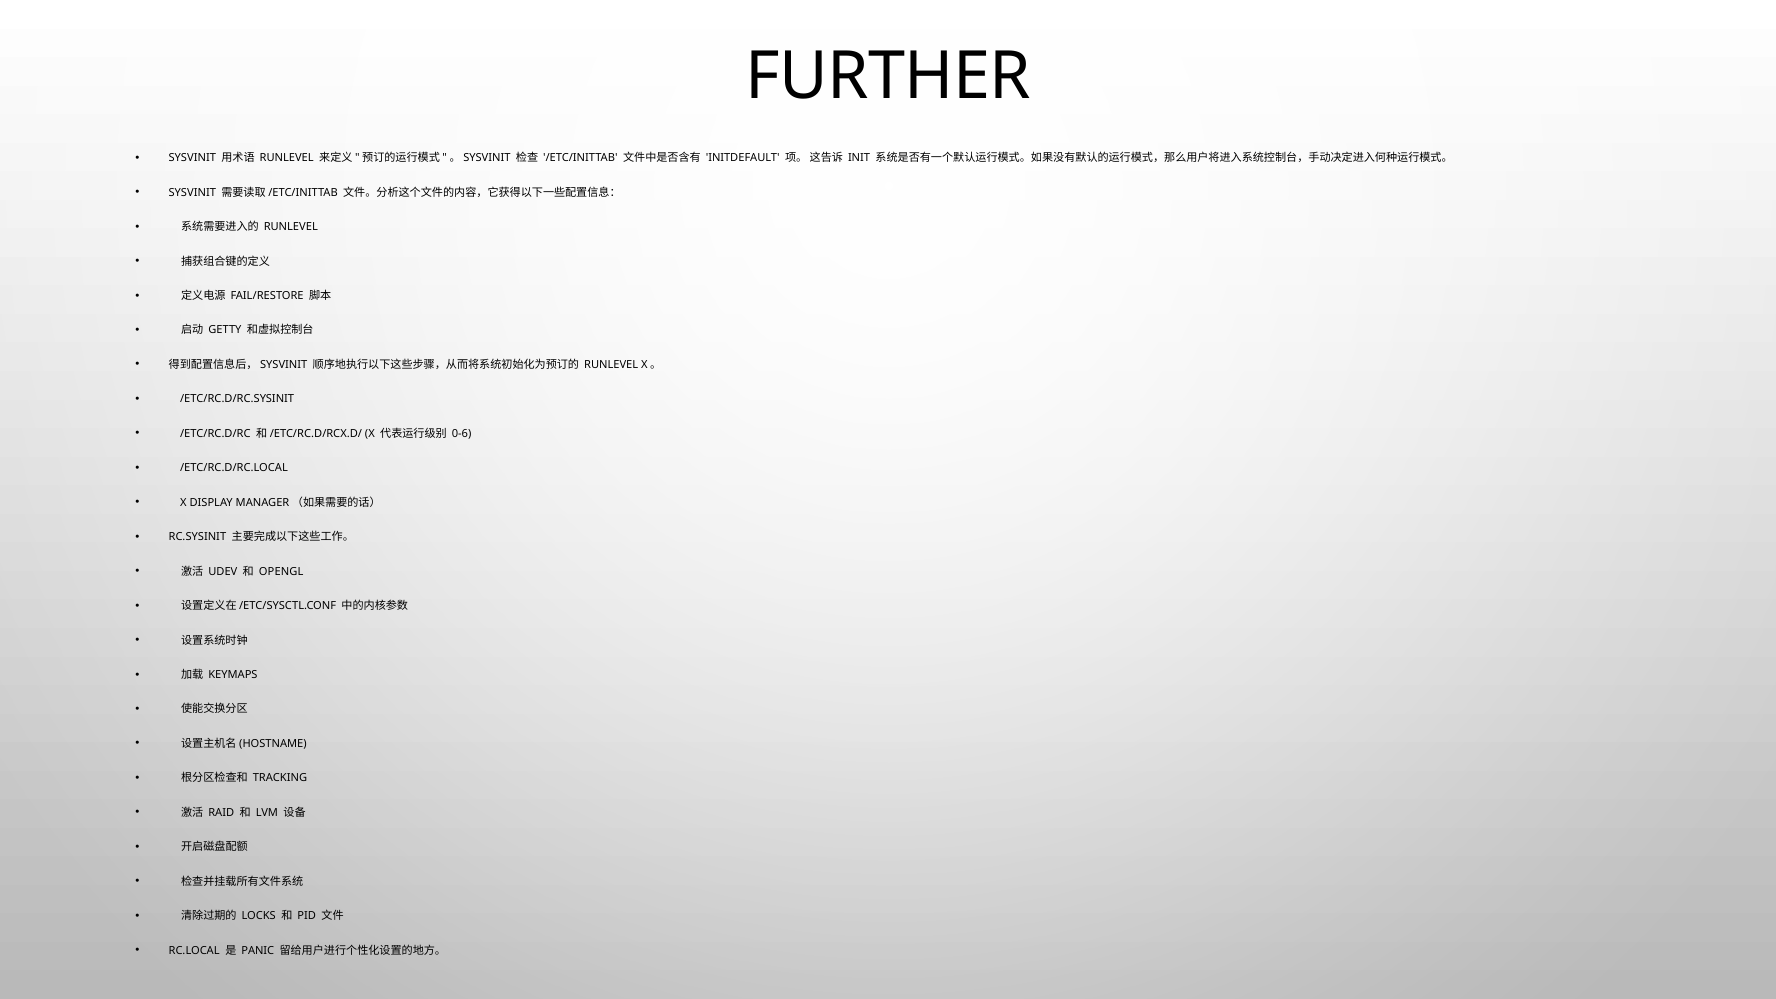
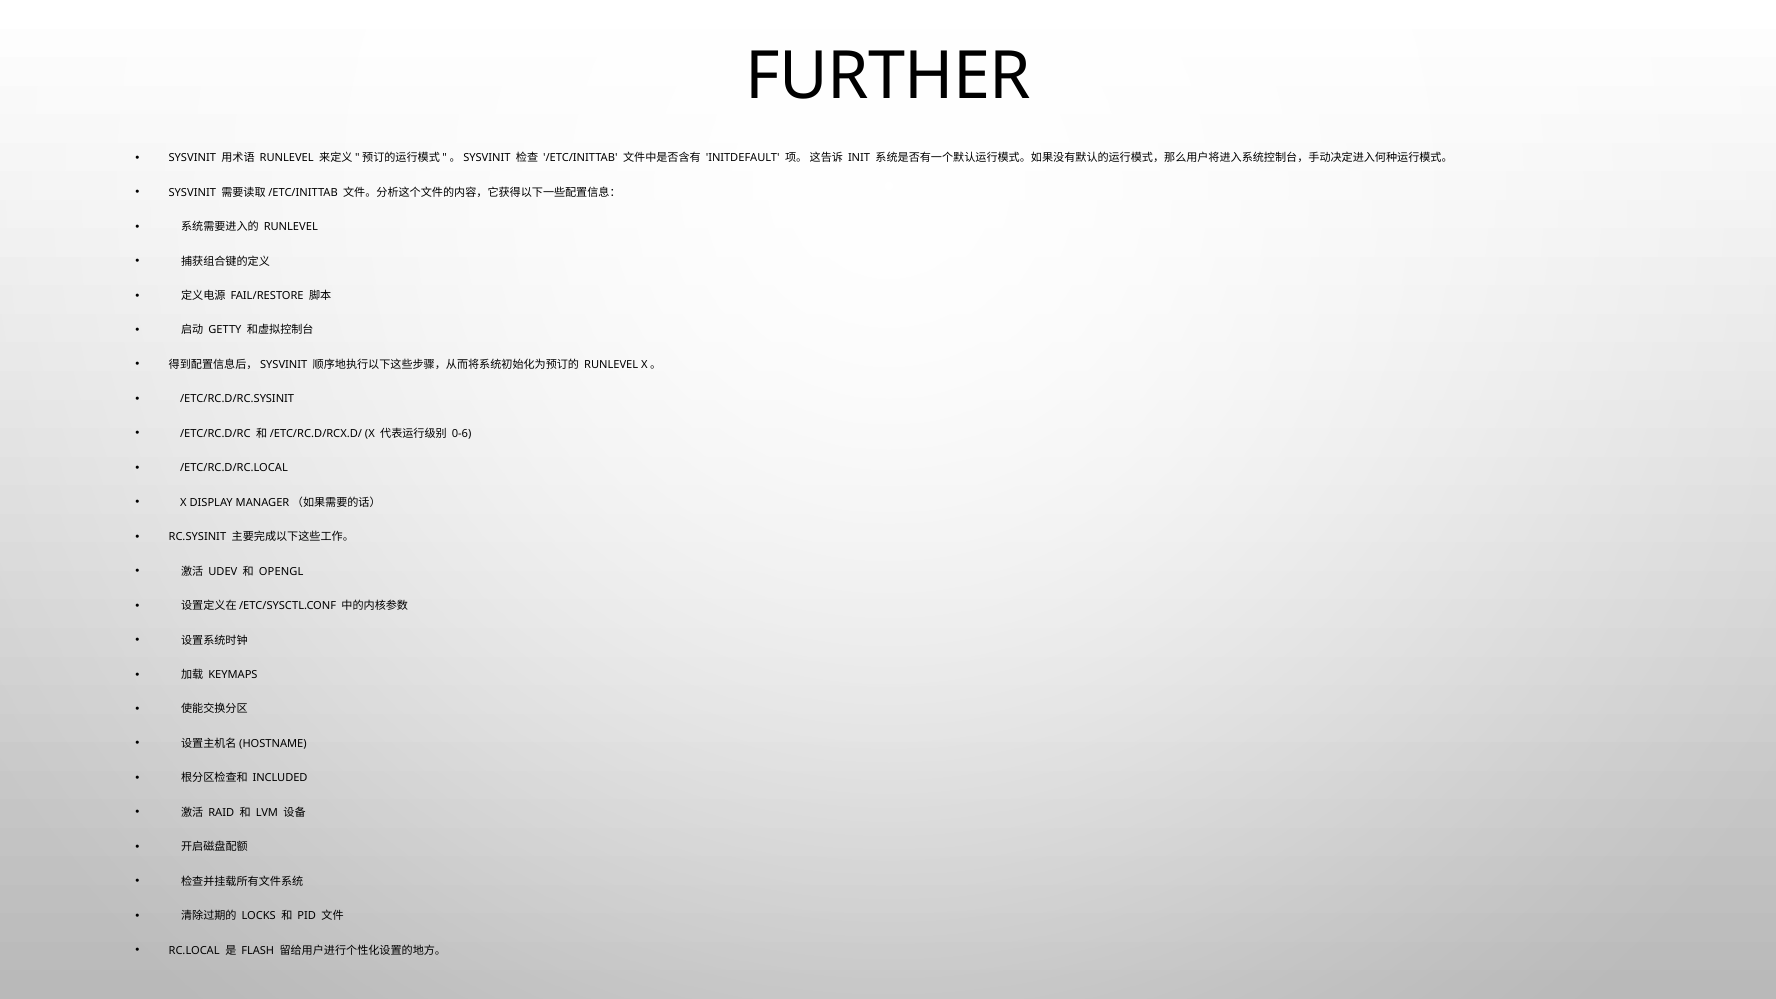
TRACKING: TRACKING -> INCLUDED
PANIC: PANIC -> FLASH
